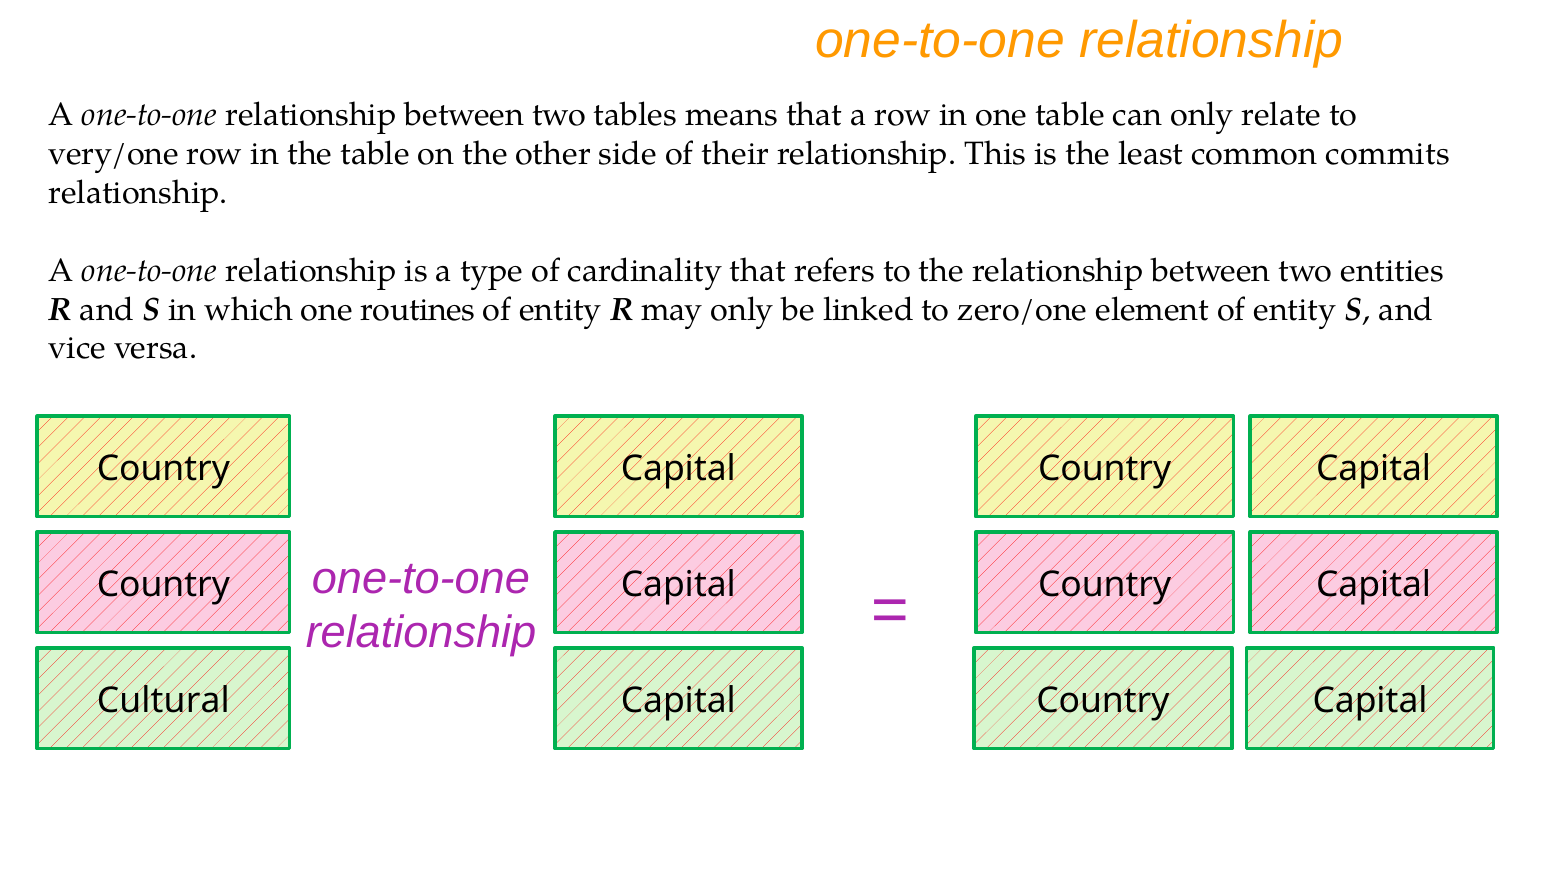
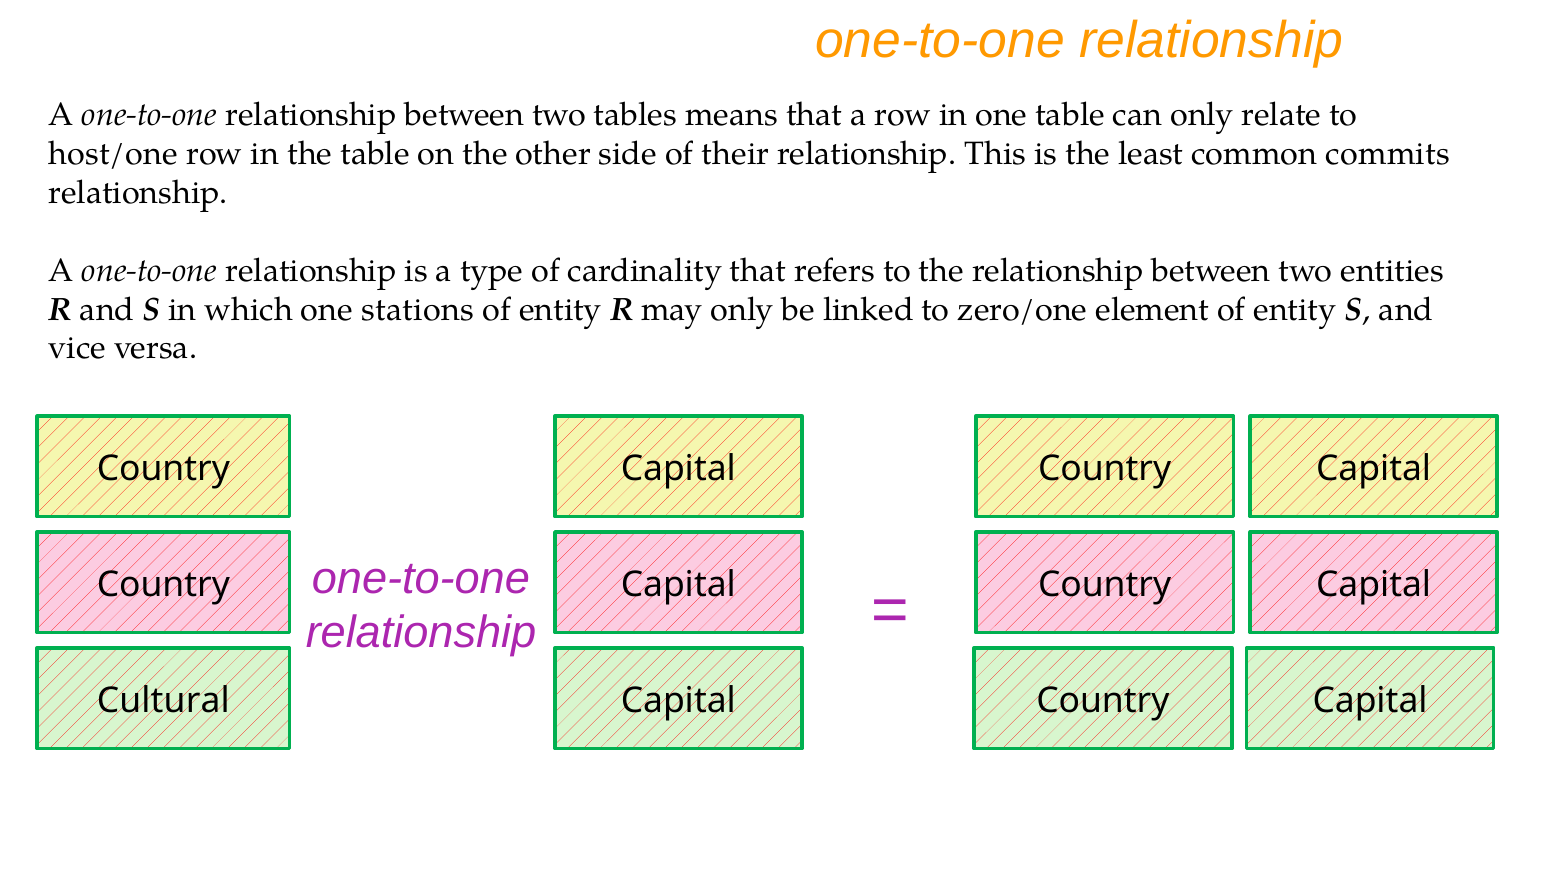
very/one: very/one -> host/one
routines: routines -> stations
